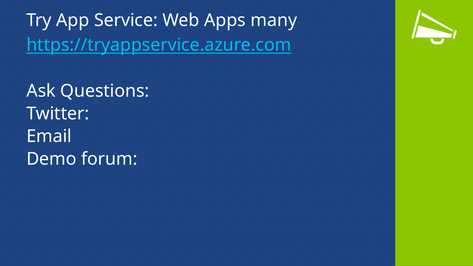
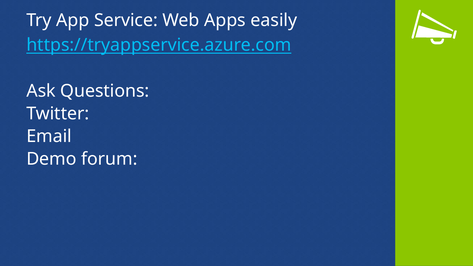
many: many -> easily
